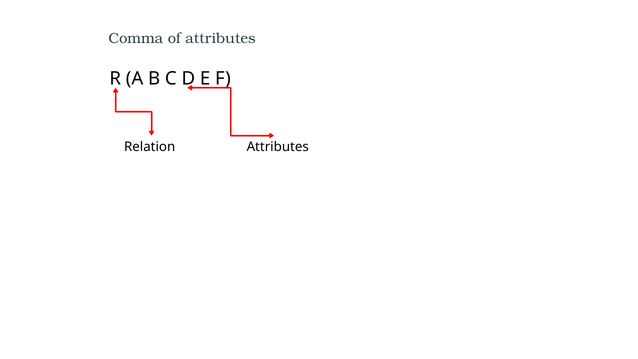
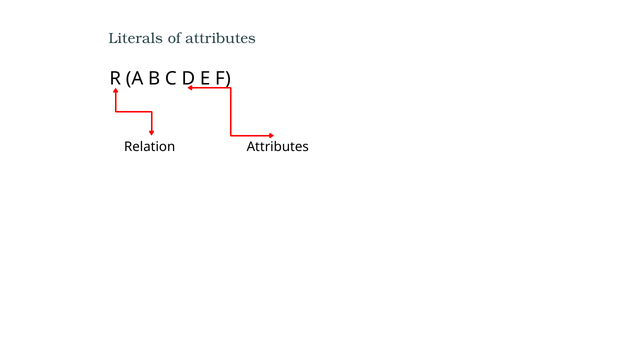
Comma: Comma -> Literals
